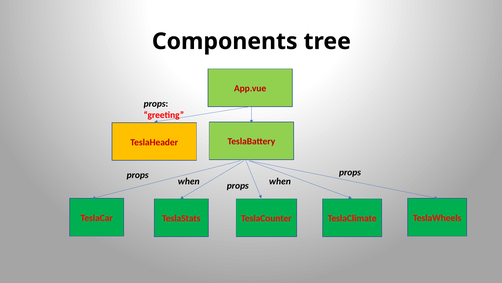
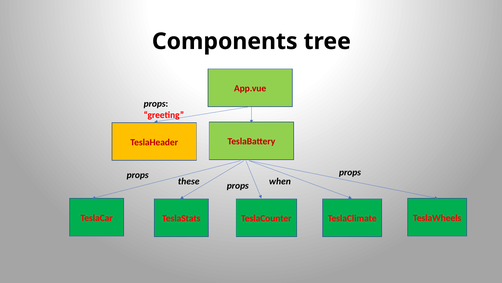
when at (189, 181): when -> these
